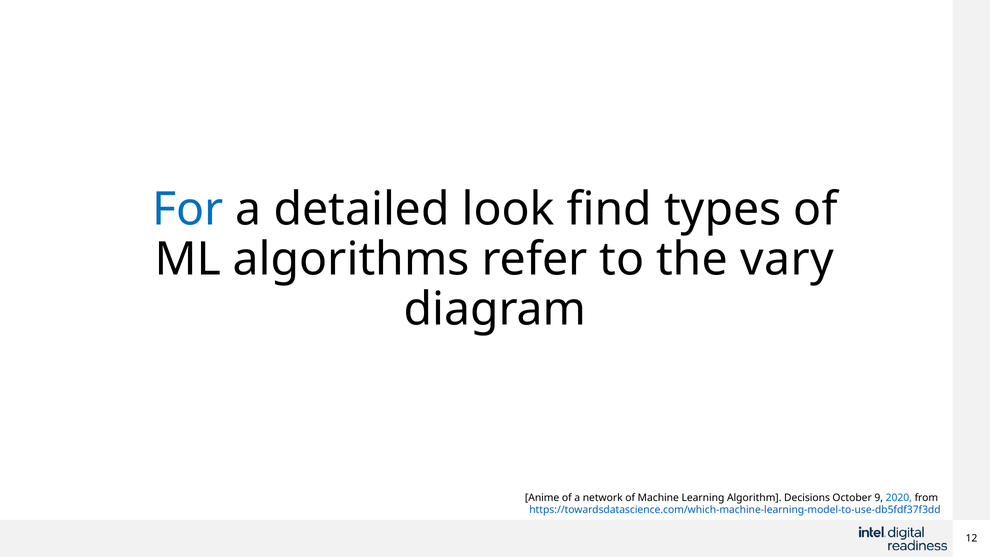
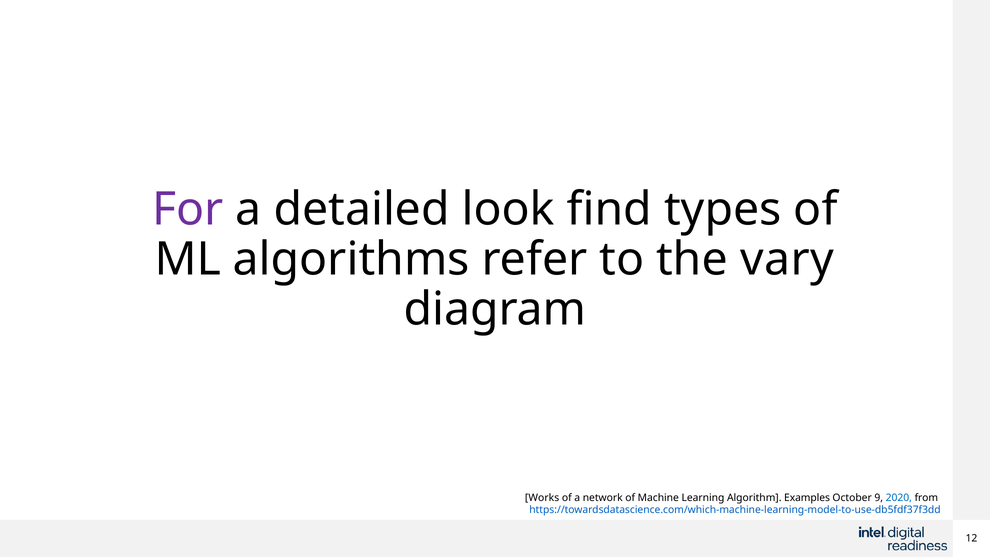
For colour: blue -> purple
Anime: Anime -> Works
Decisions: Decisions -> Examples
